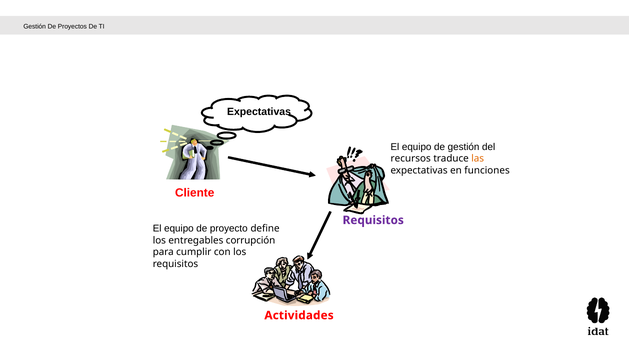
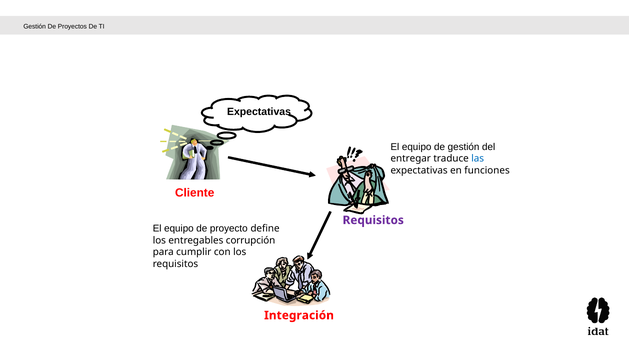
recursos: recursos -> entregar
las colour: orange -> blue
Actividades: Actividades -> Integración
